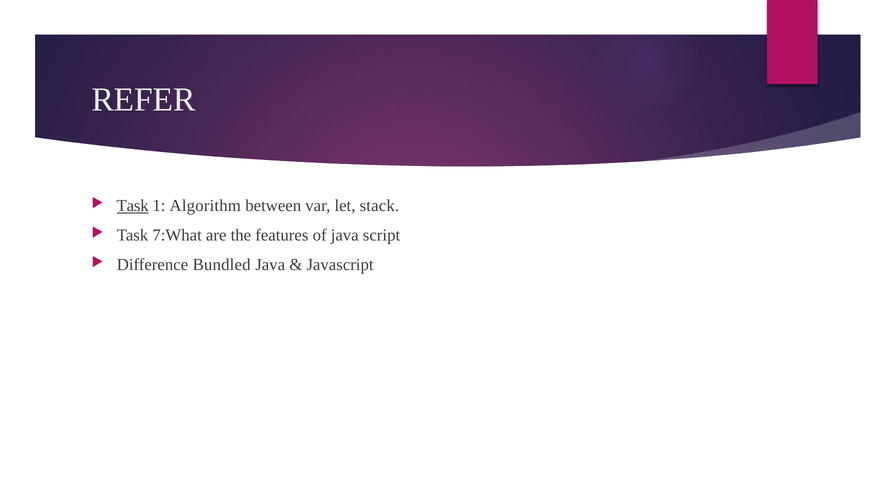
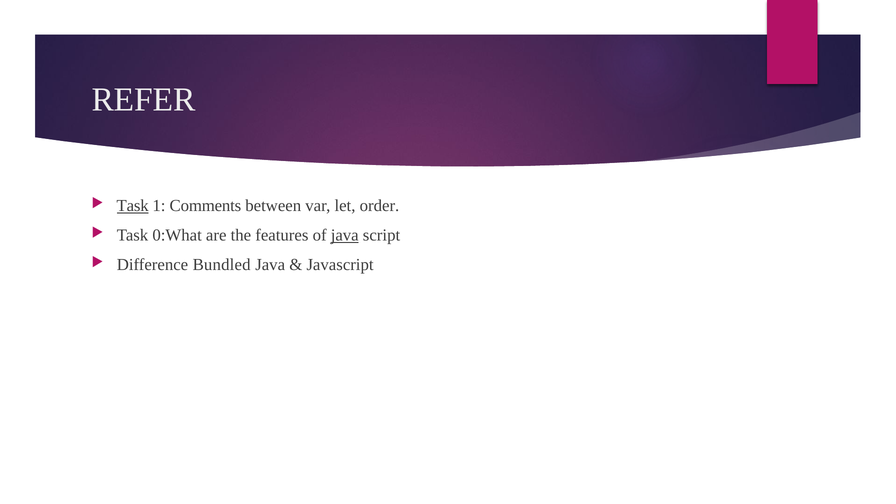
Algorithm: Algorithm -> Comments
stack: stack -> order
7:What: 7:What -> 0:What
java at (345, 235) underline: none -> present
